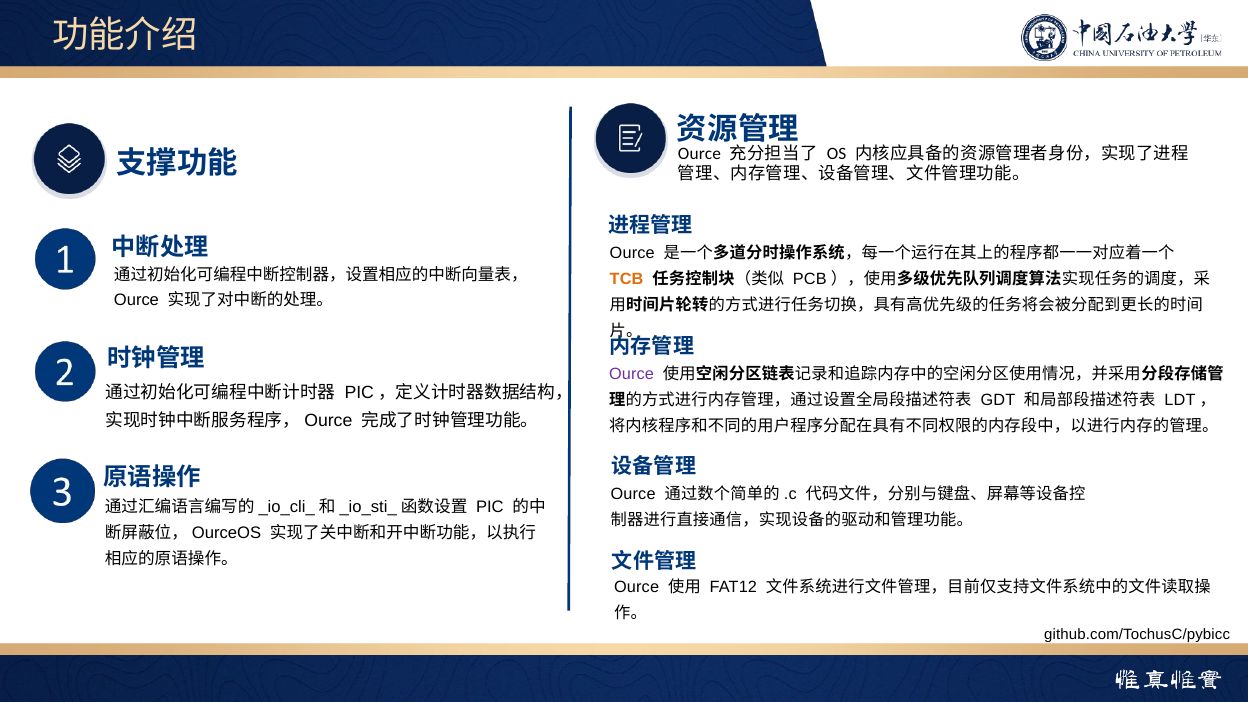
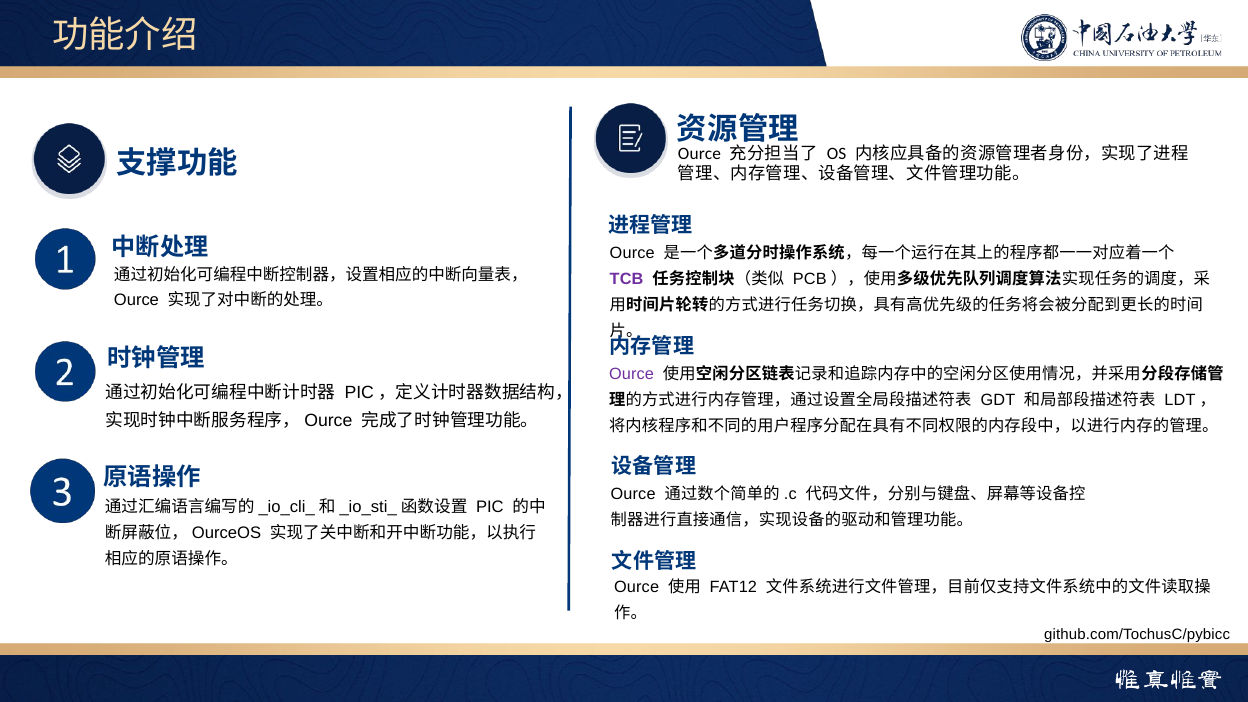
TCB colour: orange -> purple
